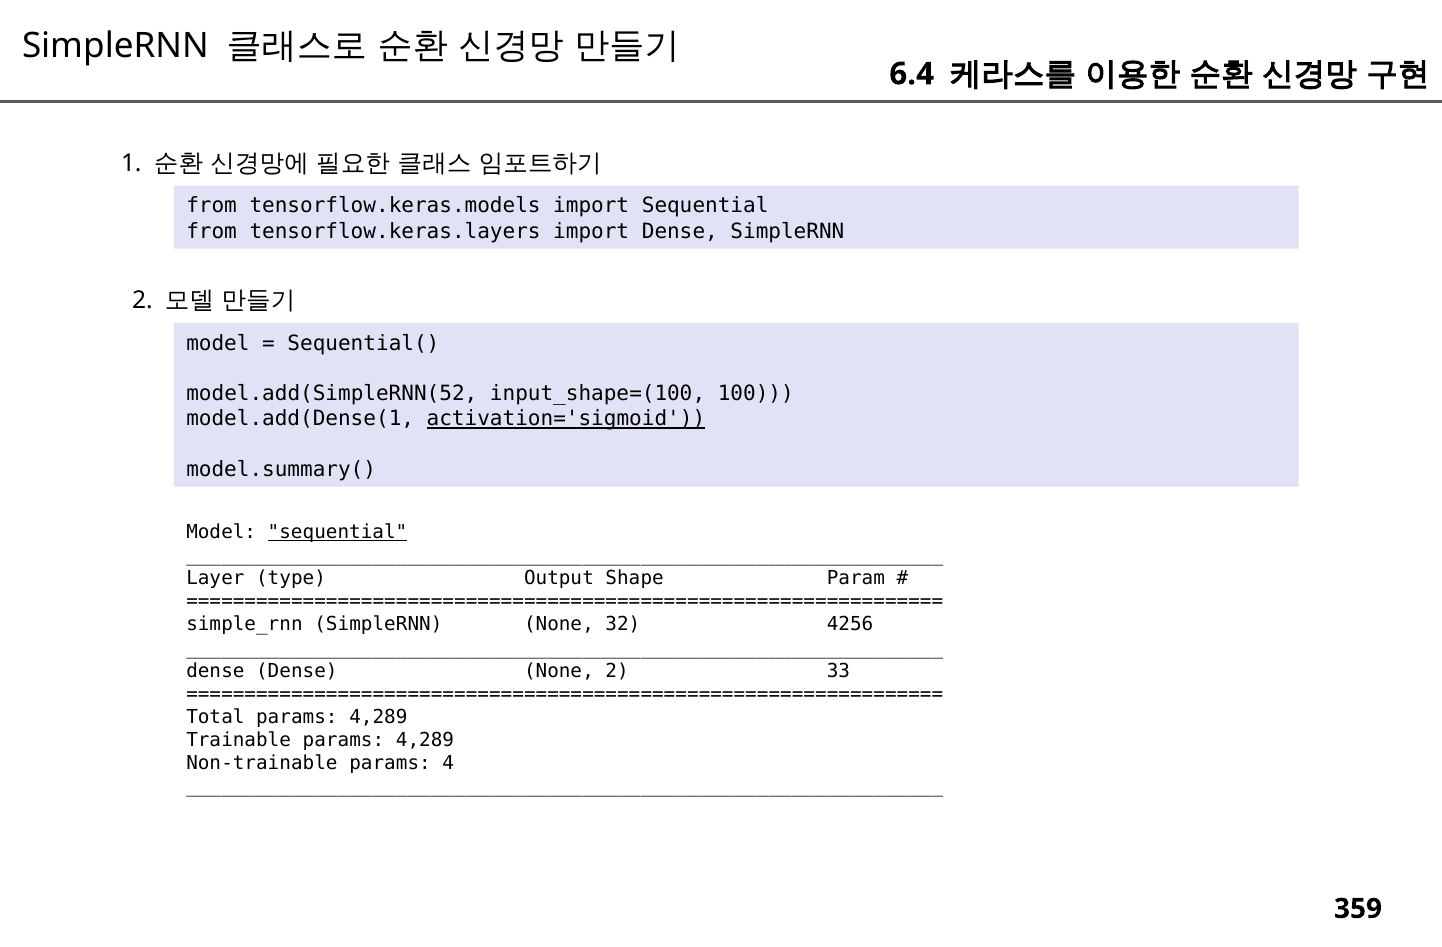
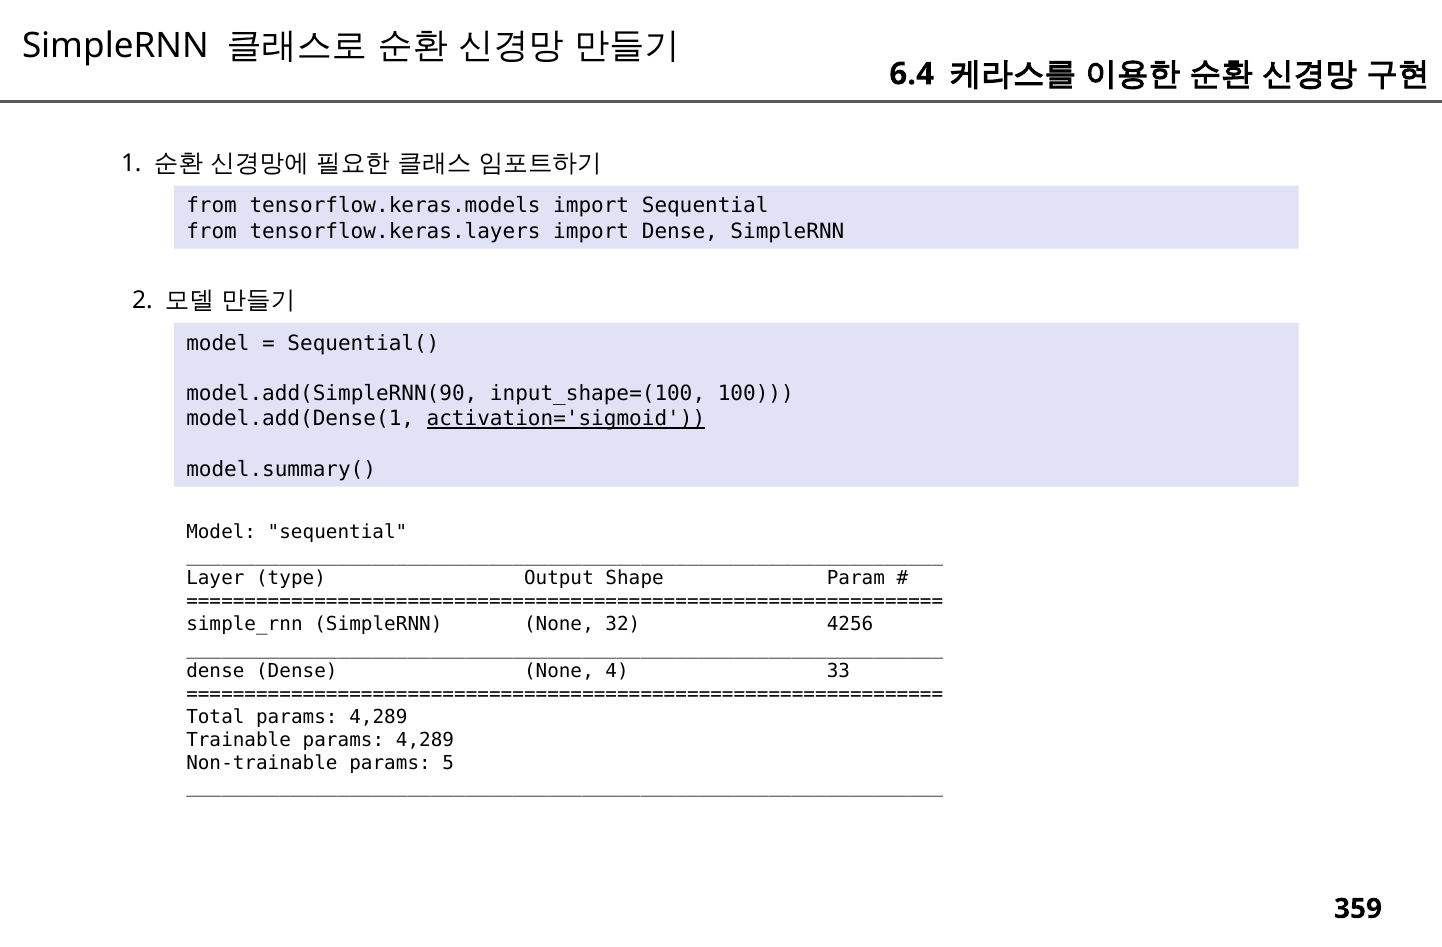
model.add(SimpleRNN(52: model.add(SimpleRNN(52 -> model.add(SimpleRNN(90
sequential at (338, 532) underline: present -> none
None 2: 2 -> 4
4: 4 -> 5
